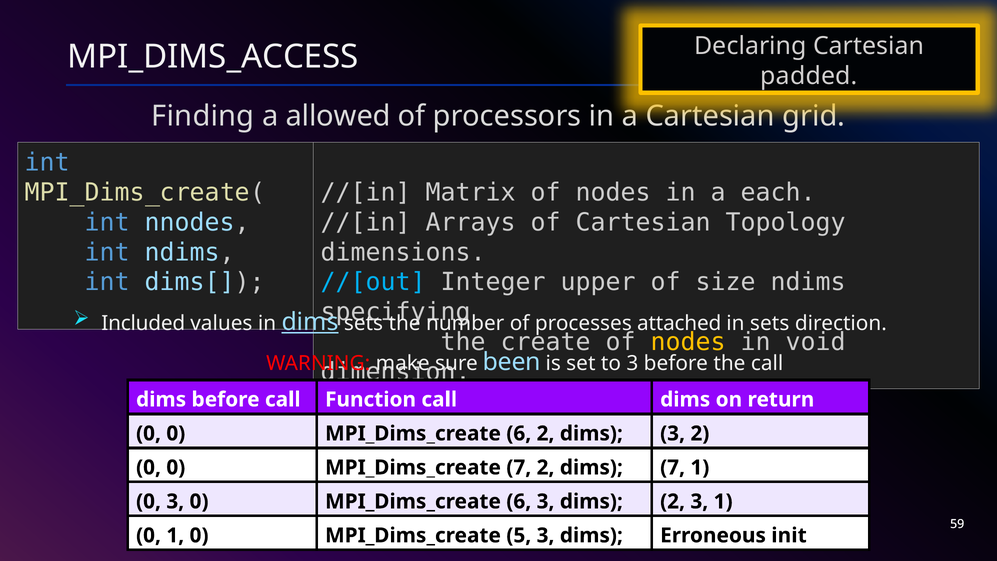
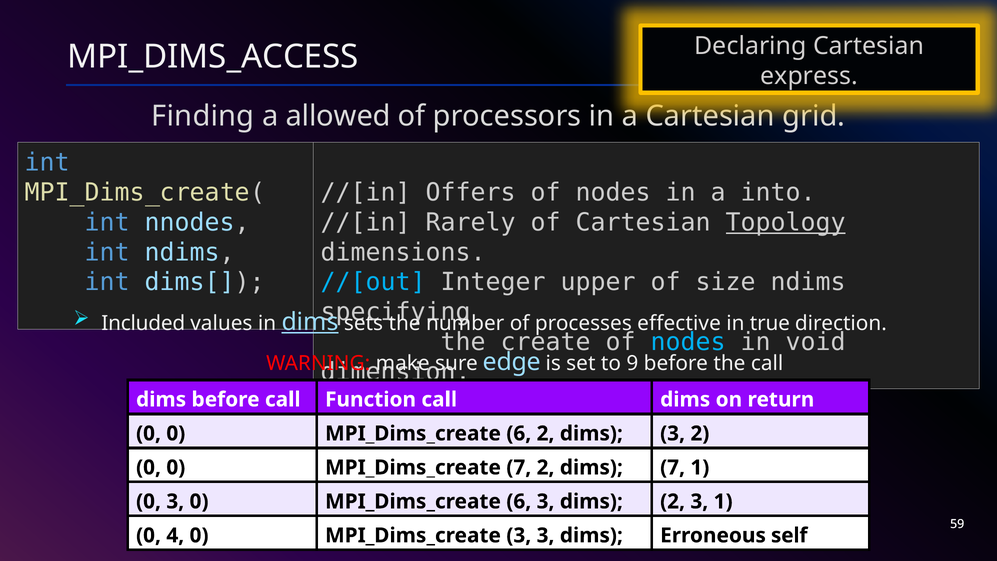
padded: padded -> express
Matrix: Matrix -> Offers
each: each -> into
Arrays: Arrays -> Rarely
Topology underline: none -> present
attached: attached -> effective
in sets: sets -> true
nodes at (688, 342) colour: yellow -> light blue
been: been -> edge
to 3: 3 -> 9
0 1: 1 -> 4
MPI_Dims_create 5: 5 -> 3
init: init -> self
